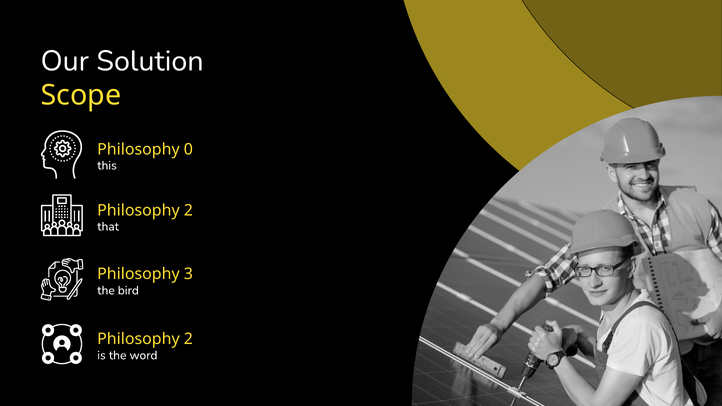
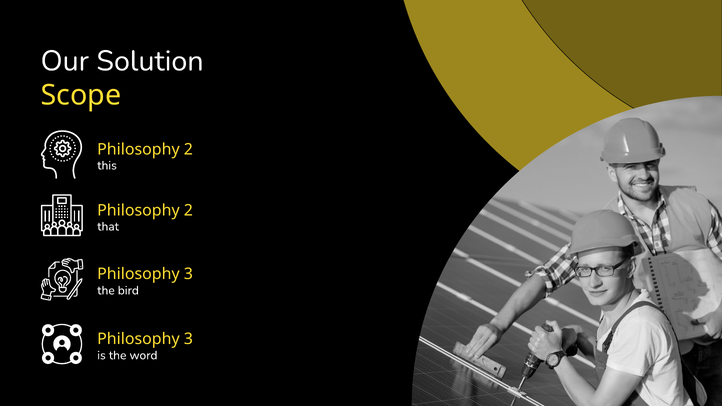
0 at (188, 149): 0 -> 2
2 at (188, 339): 2 -> 3
